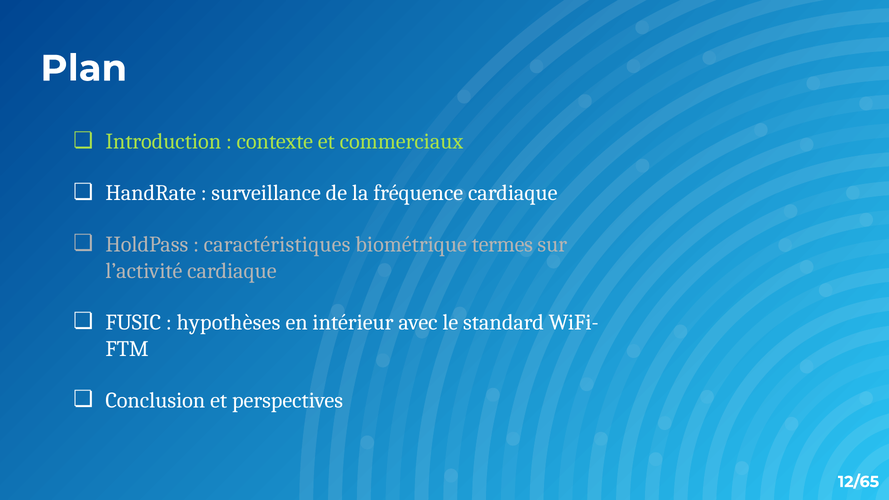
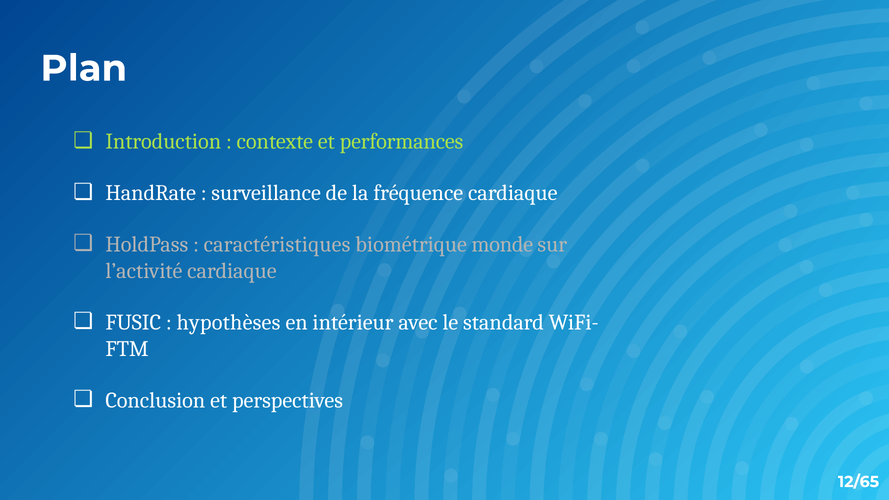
commerciaux: commerciaux -> performances
termes: termes -> monde
